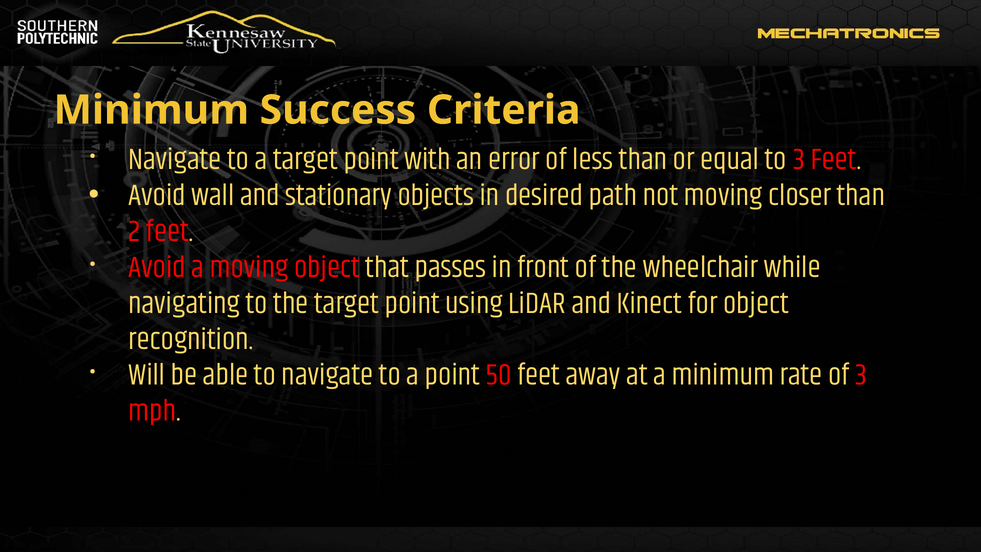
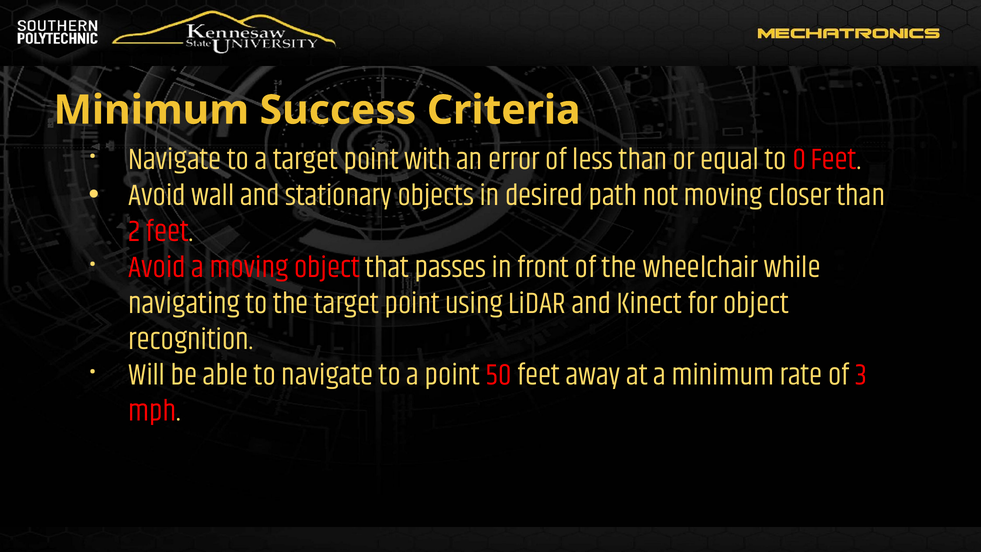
to 3: 3 -> 0
